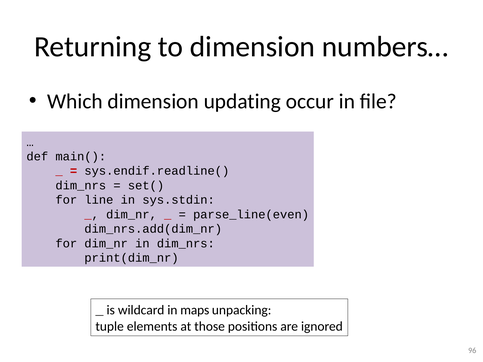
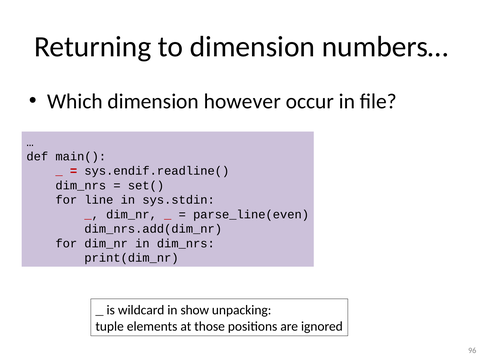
updating: updating -> however
maps: maps -> show
